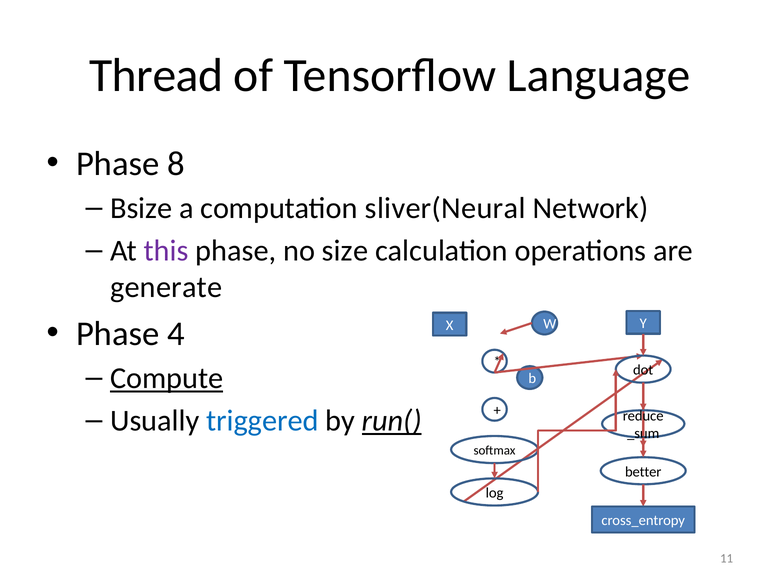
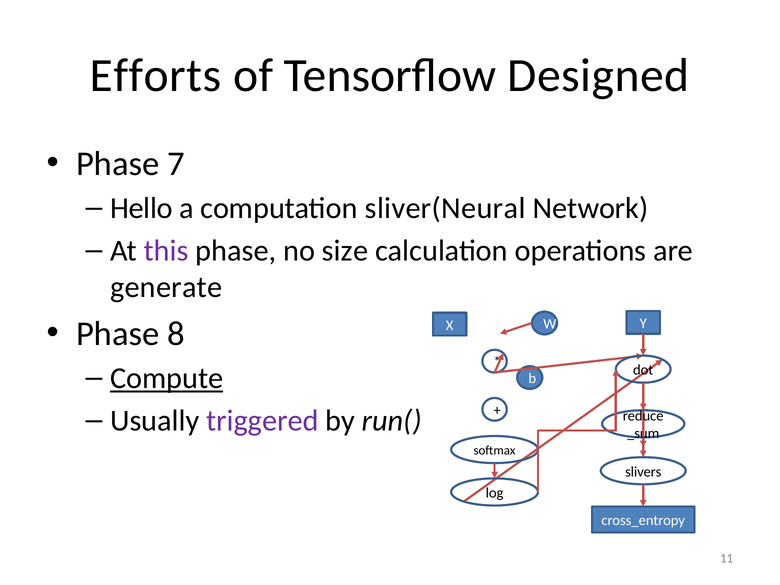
Thread: Thread -> Efforts
Language: Language -> Designed
8: 8 -> 7
Bsize: Bsize -> Hello
4: 4 -> 8
triggered colour: blue -> purple
run( underline: present -> none
better: better -> slivers
